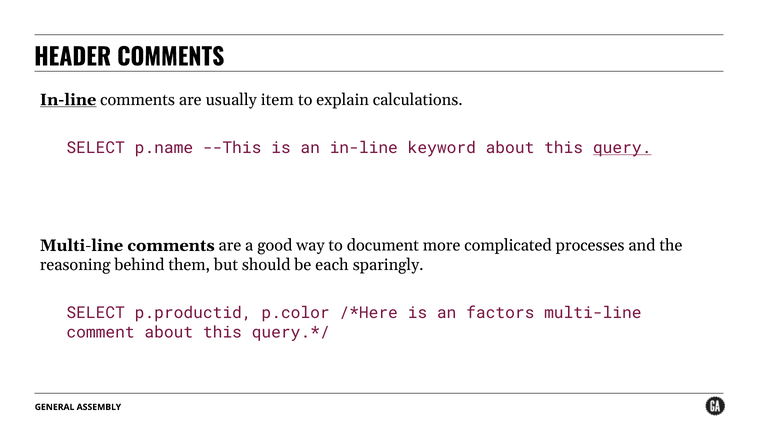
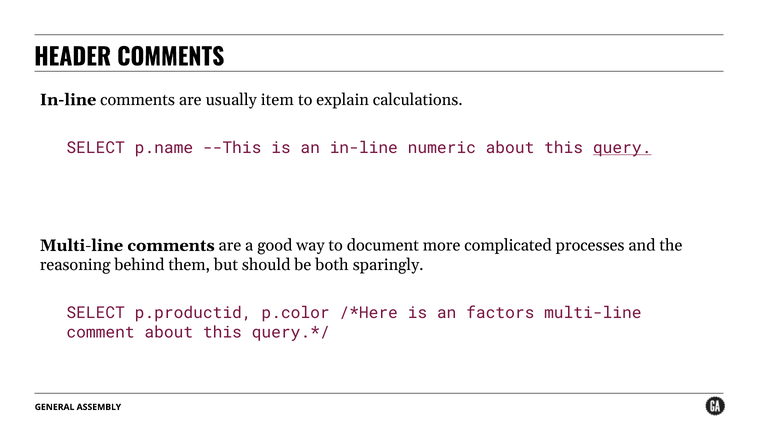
In-line at (68, 100) underline: present -> none
keyword: keyword -> numeric
each: each -> both
